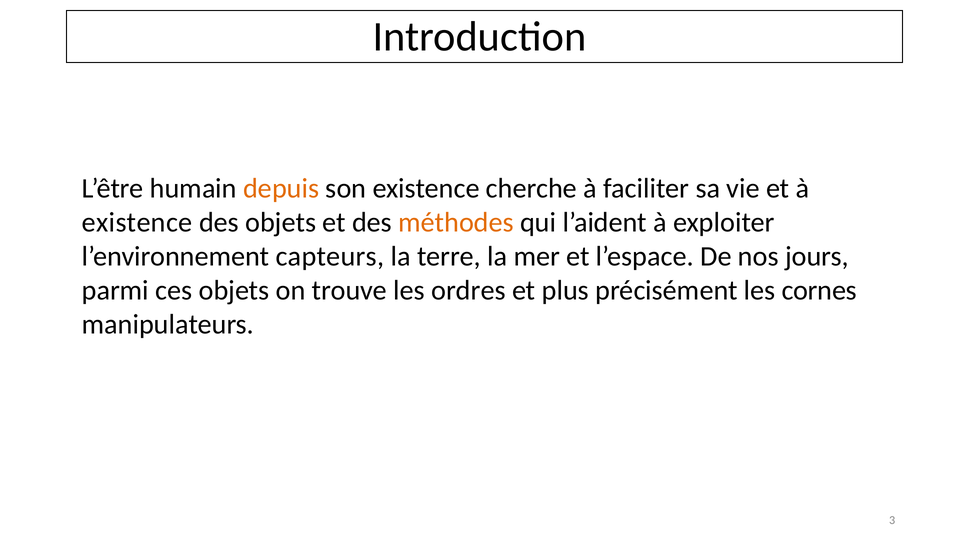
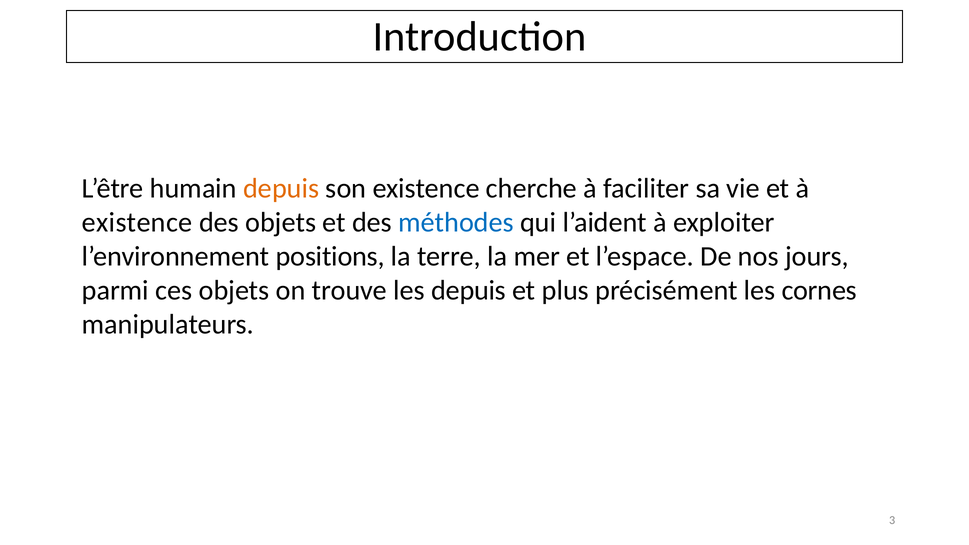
méthodes colour: orange -> blue
capteurs: capteurs -> positions
les ordres: ordres -> depuis
